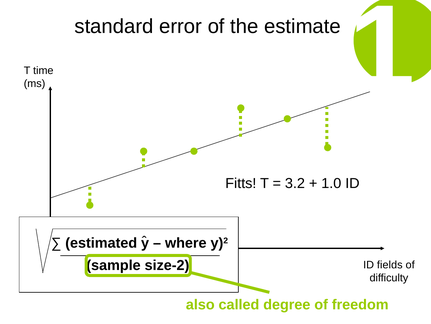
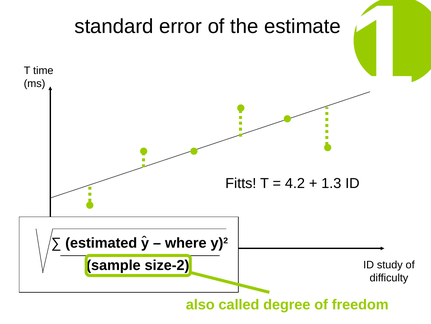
3.2: 3.2 -> 4.2
1.0: 1.0 -> 1.3
fields: fields -> study
